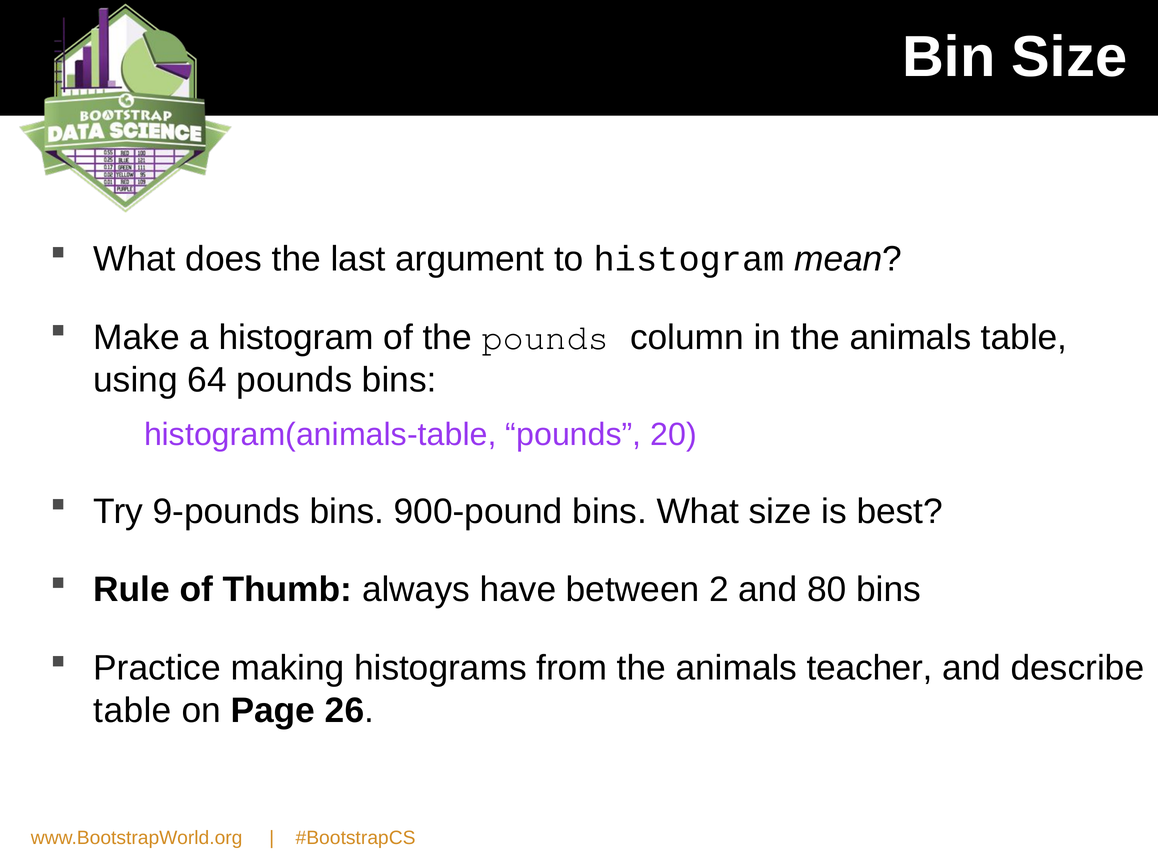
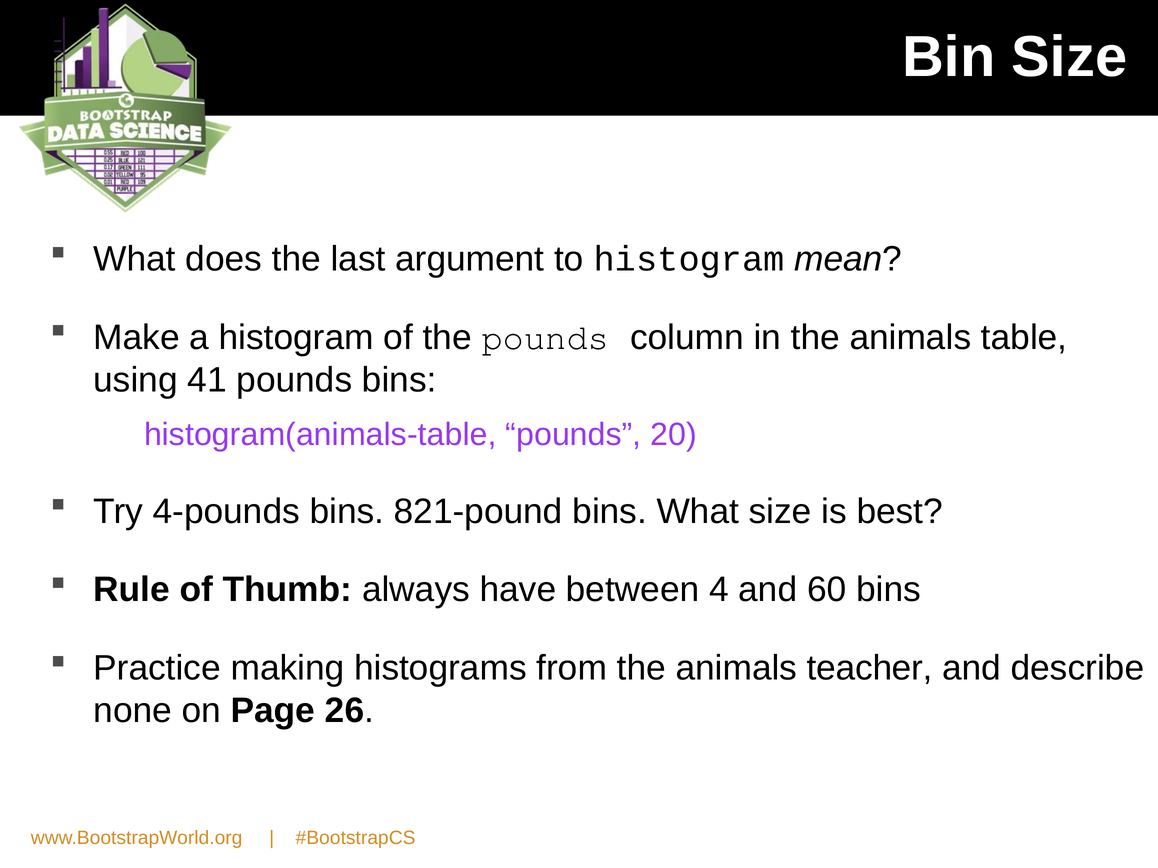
64: 64 -> 41
9-pounds: 9-pounds -> 4-pounds
900-pound: 900-pound -> 821-pound
2: 2 -> 4
80: 80 -> 60
table at (133, 711): table -> none
